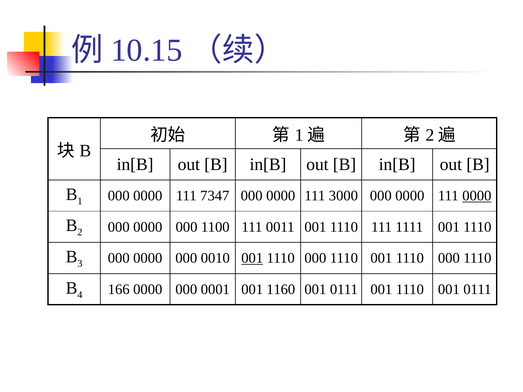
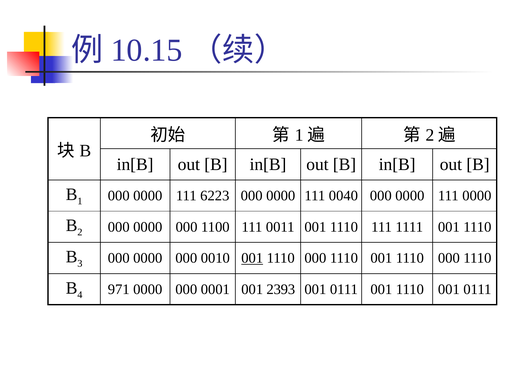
7347: 7347 -> 6223
3000: 3000 -> 0040
0000 at (477, 196) underline: present -> none
166: 166 -> 971
1160: 1160 -> 2393
